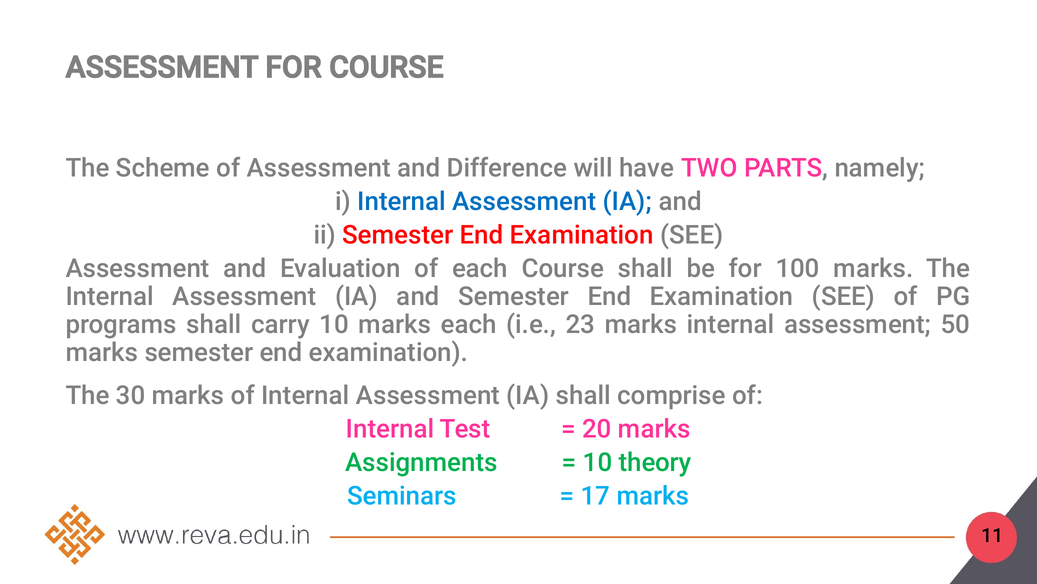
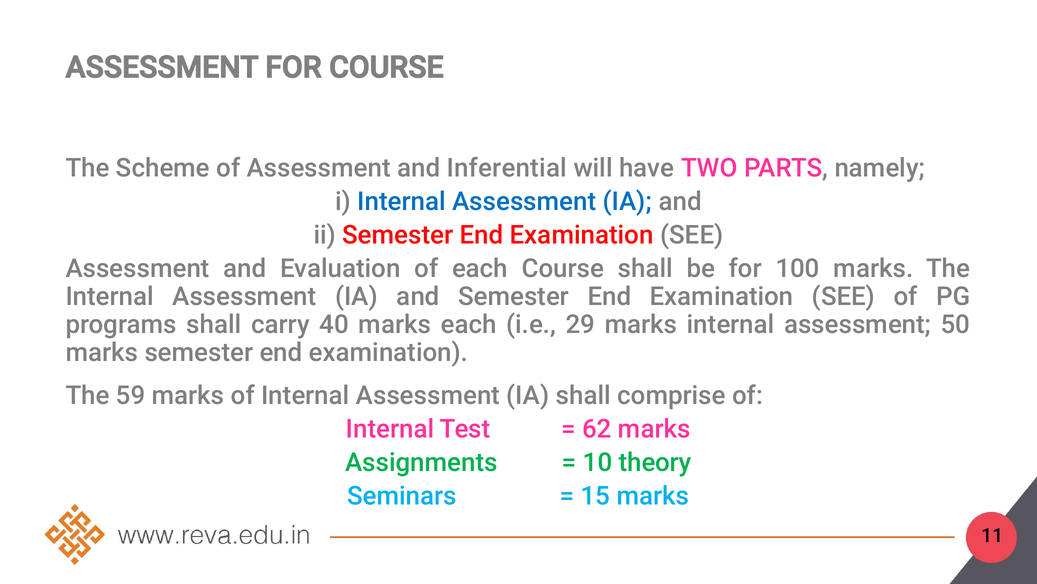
Difference: Difference -> Inferential
carry 10: 10 -> 40
23: 23 -> 29
30: 30 -> 59
20: 20 -> 62
17: 17 -> 15
